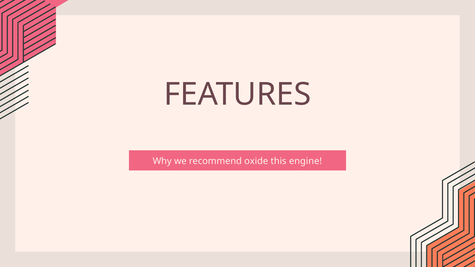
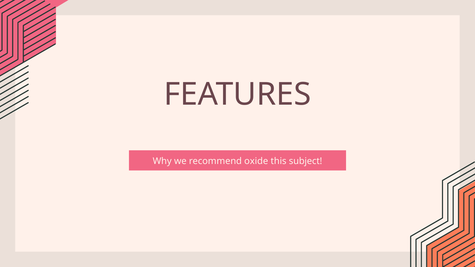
engine: engine -> subject
